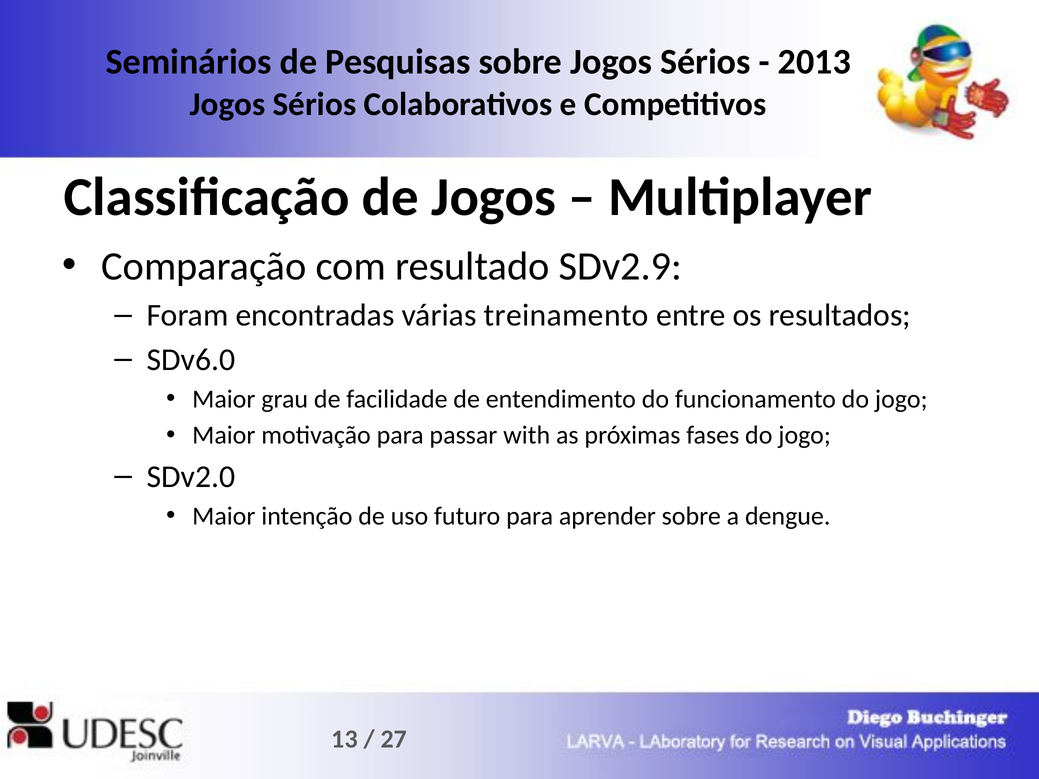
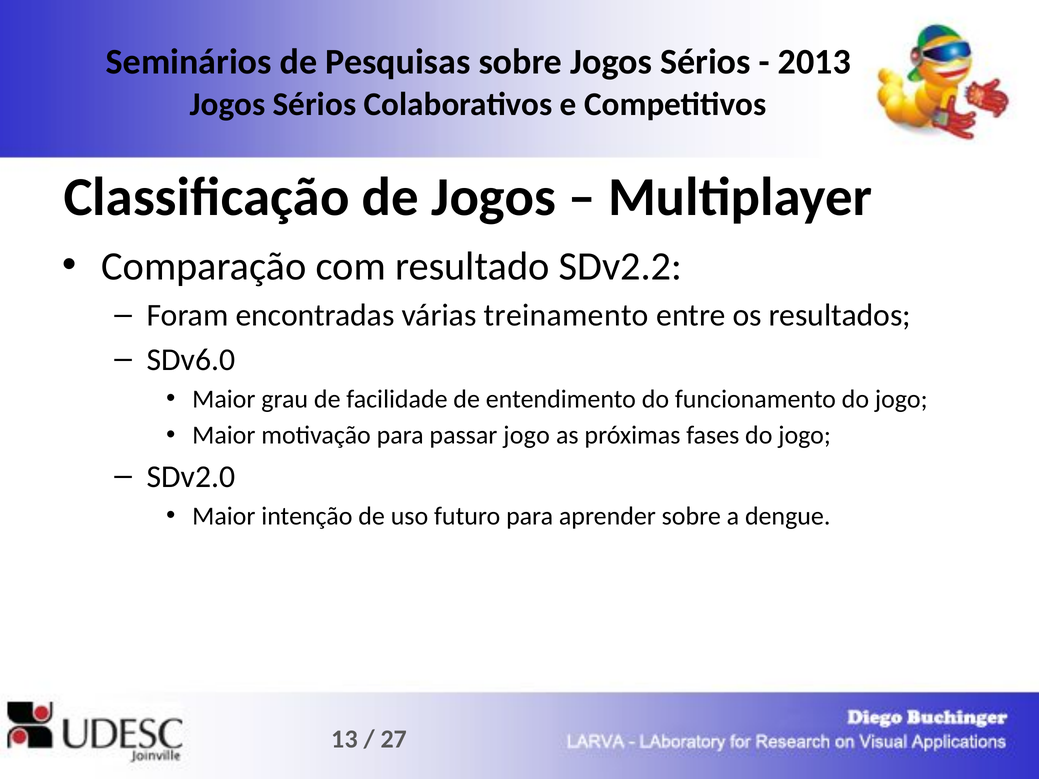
SDv2.9: SDv2.9 -> SDv2.2
passar with: with -> jogo
